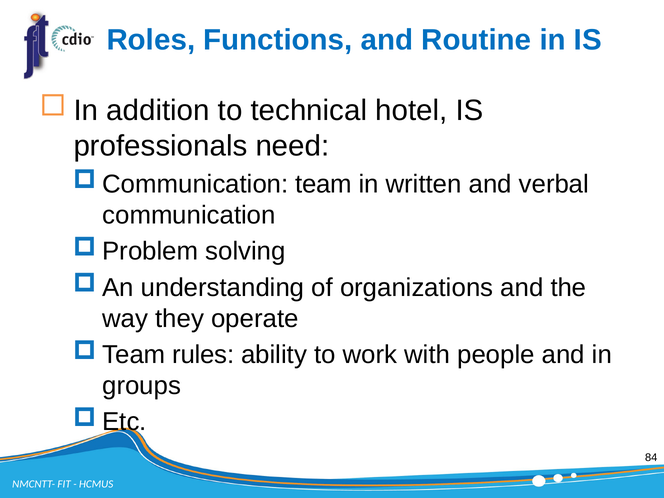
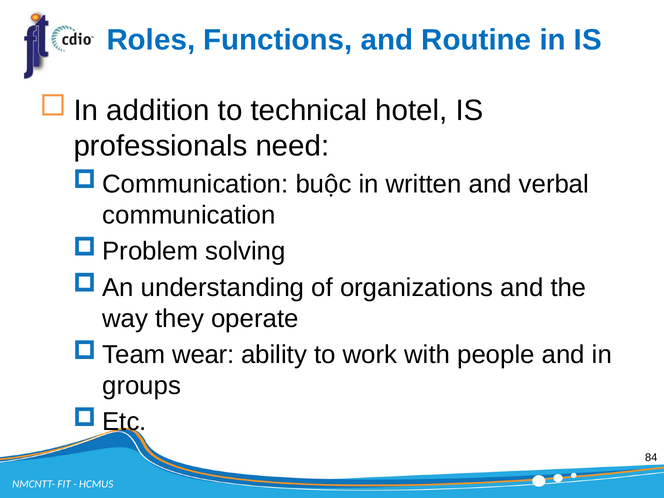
team: team -> buộc
rules: rules -> wear
